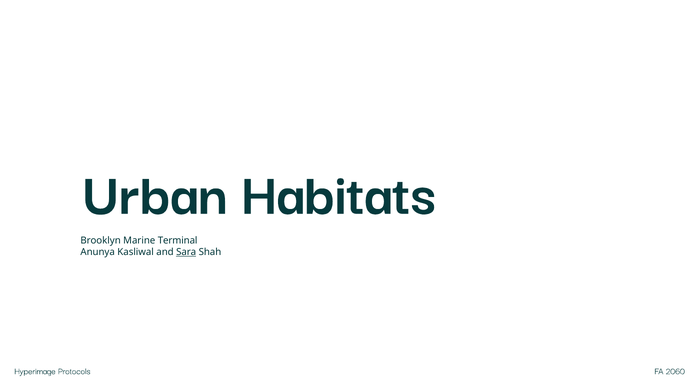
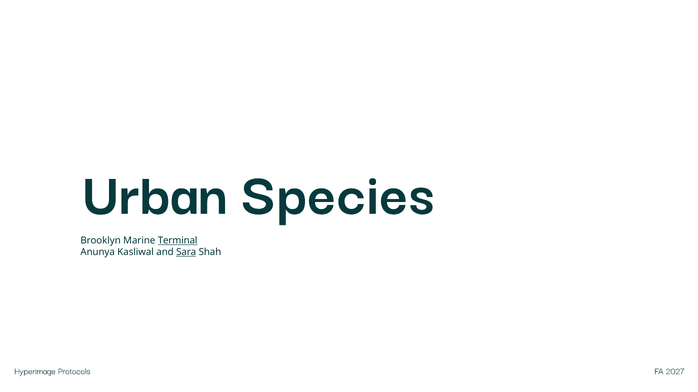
Habitats: Habitats -> Species
Terminal underline: none -> present
2060: 2060 -> 2027
